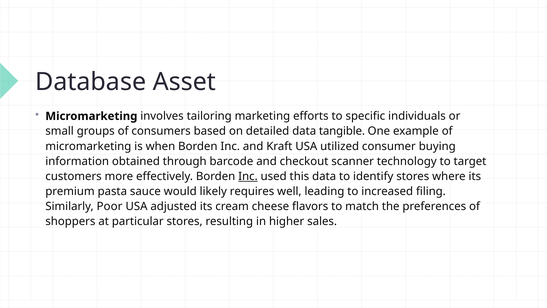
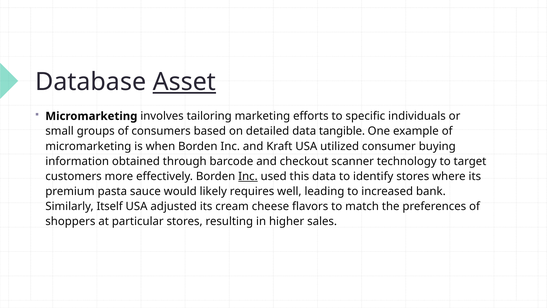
Asset underline: none -> present
filing: filing -> bank
Poor: Poor -> Itself
